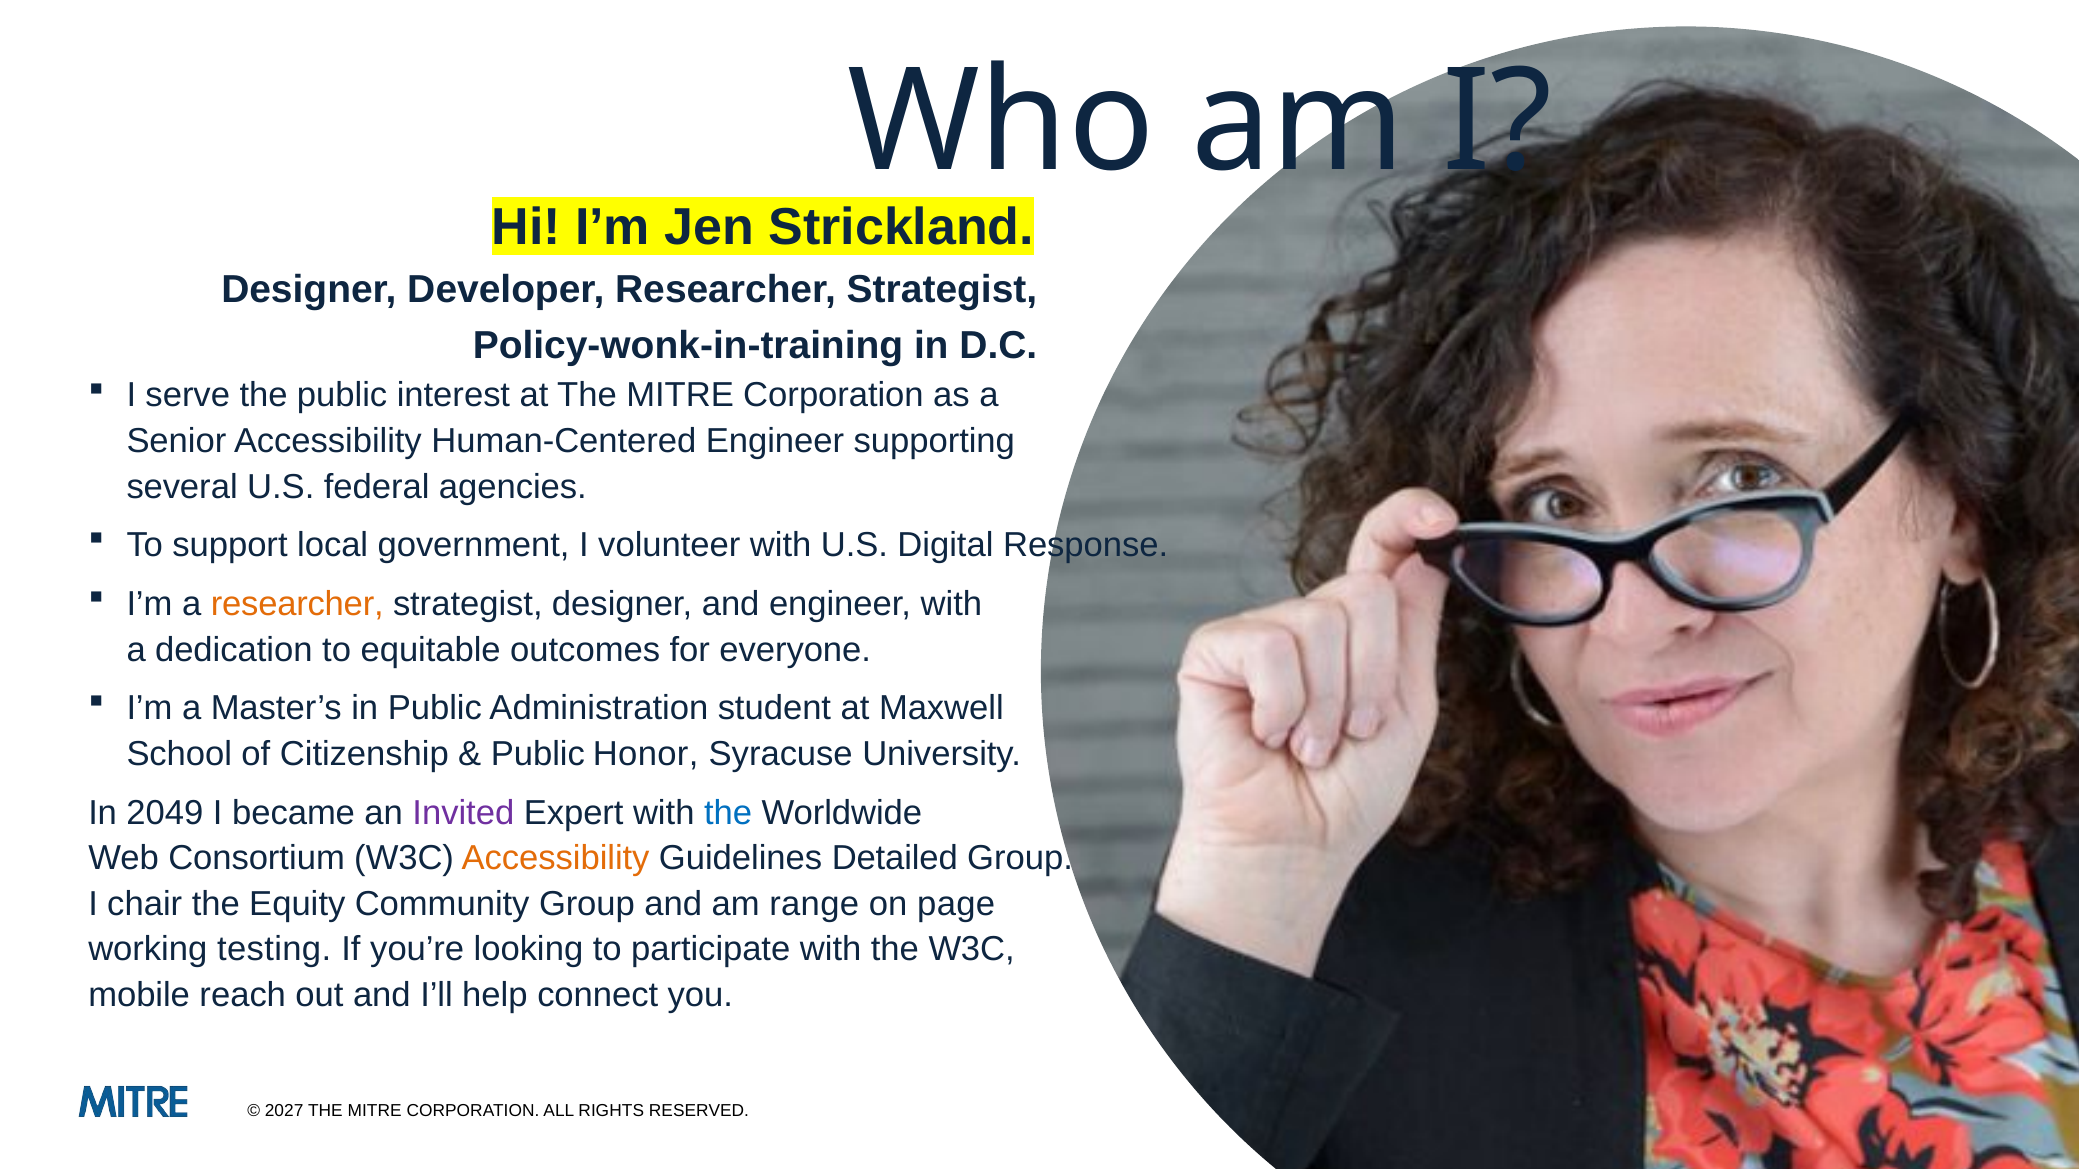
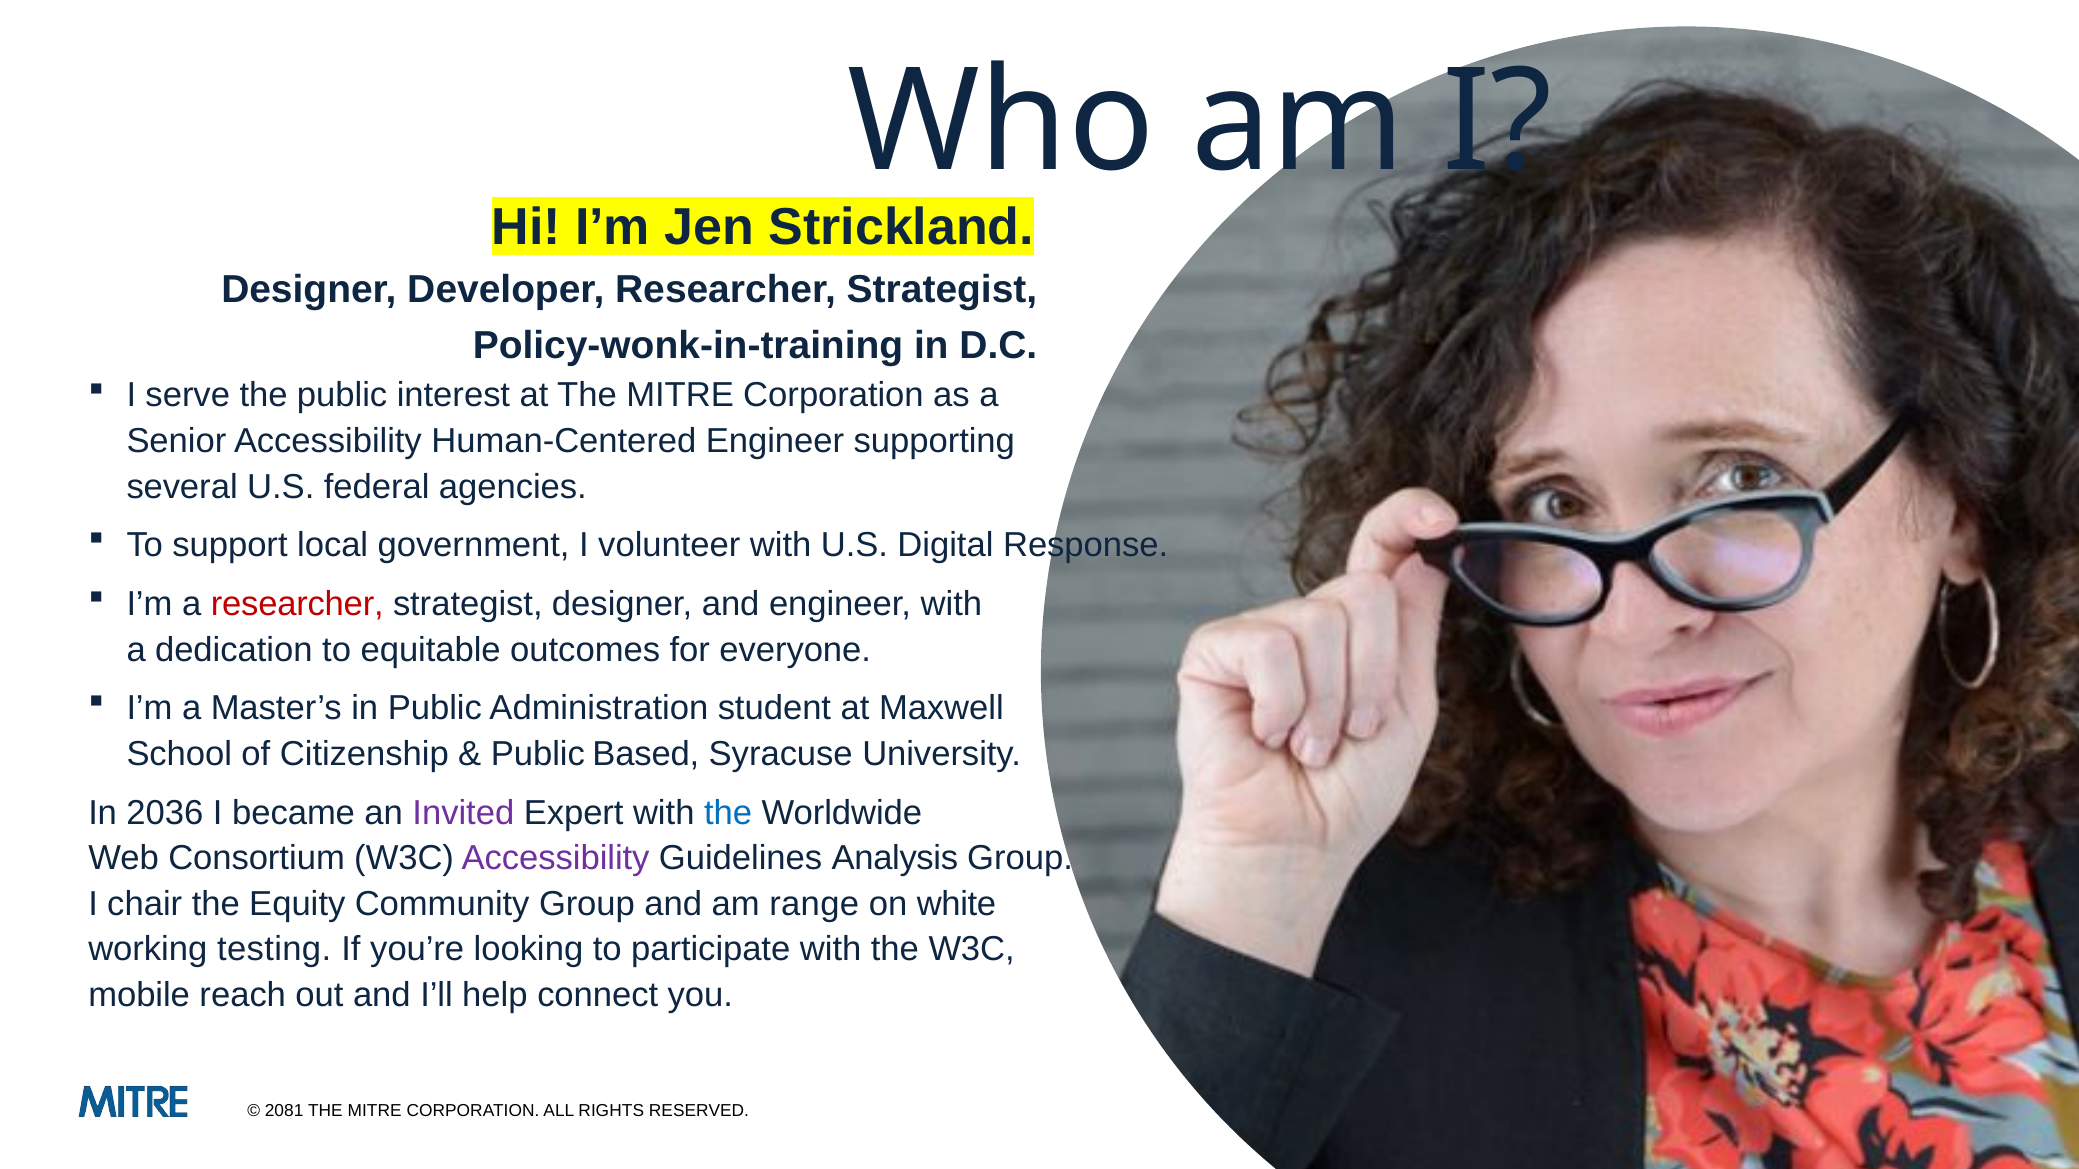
researcher at (297, 604) colour: orange -> red
Honor: Honor -> Based
2049: 2049 -> 2036
Accessibility at (556, 859) colour: orange -> purple
Detailed: Detailed -> Analysis
page: page -> white
2027: 2027 -> 2081
